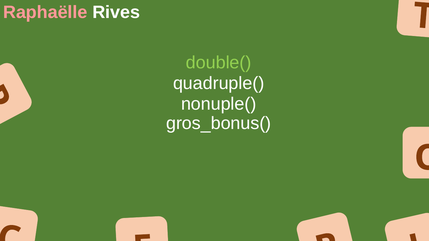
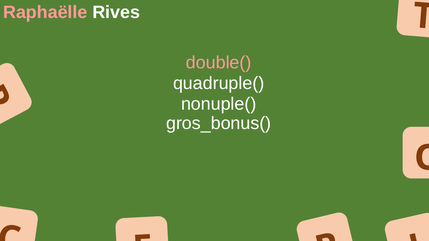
double( colour: light green -> pink
